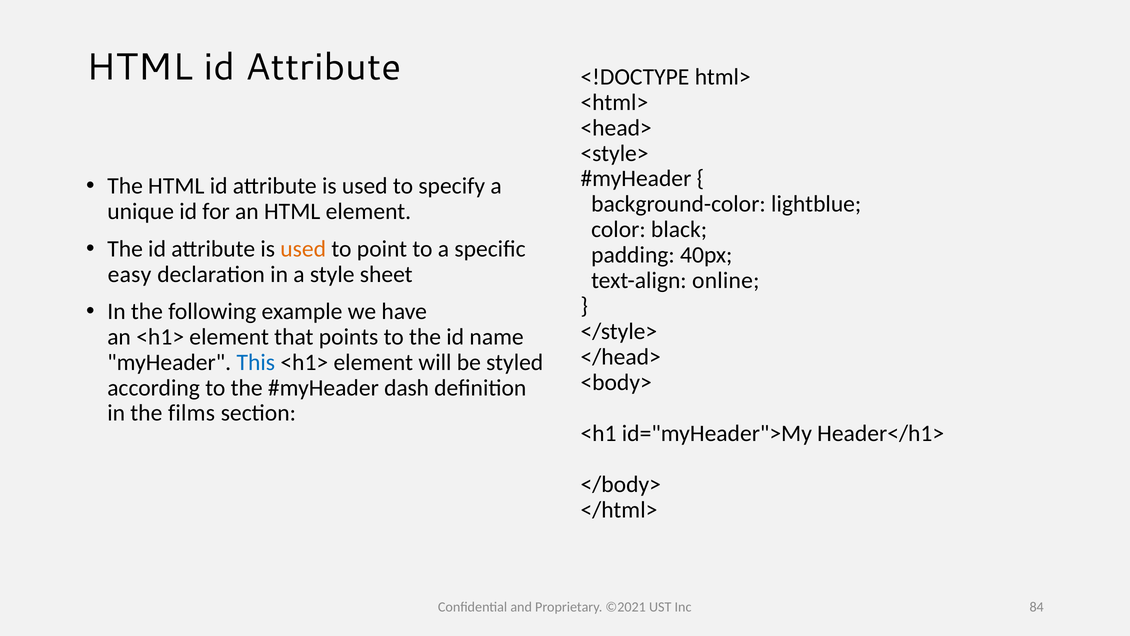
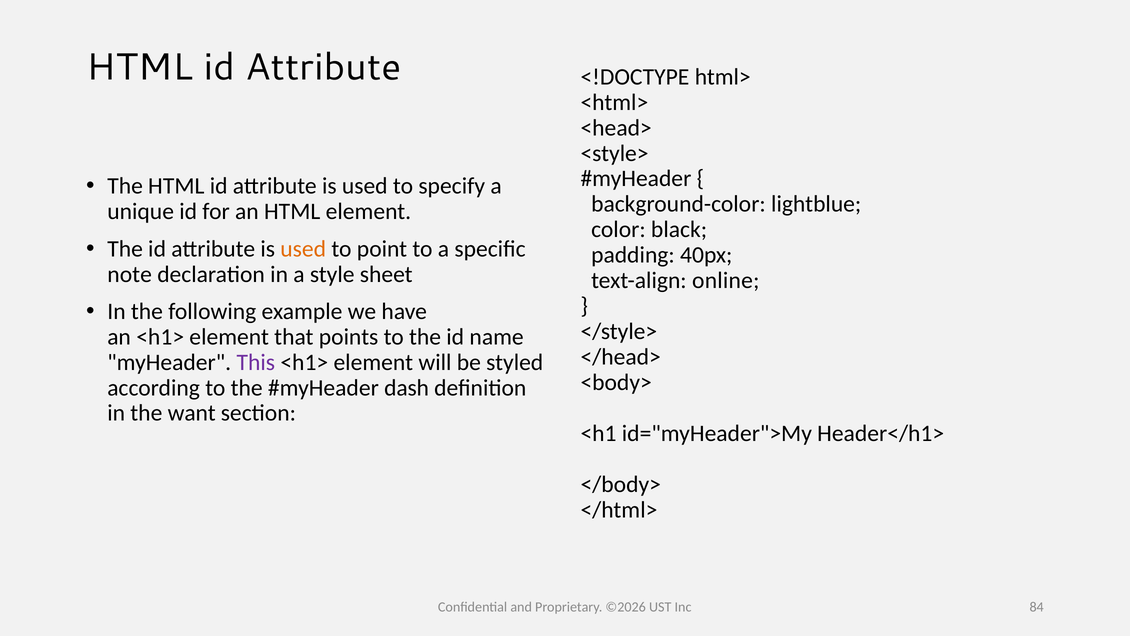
easy: easy -> note
This colour: blue -> purple
films: films -> want
©2021: ©2021 -> ©2026
